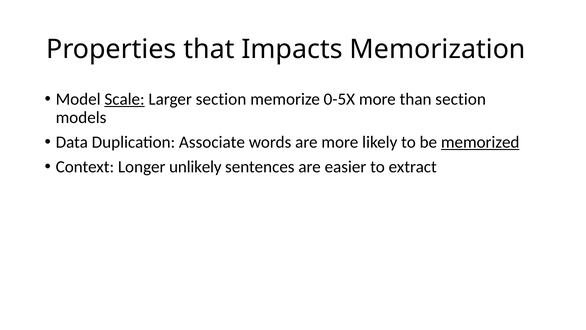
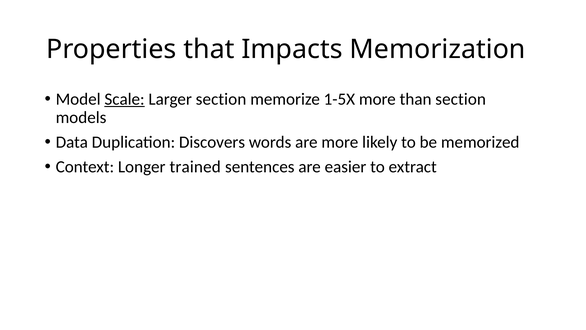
0-5X: 0-5X -> 1-5X
Associate: Associate -> Discovers
memorized underline: present -> none
unlikely: unlikely -> trained
